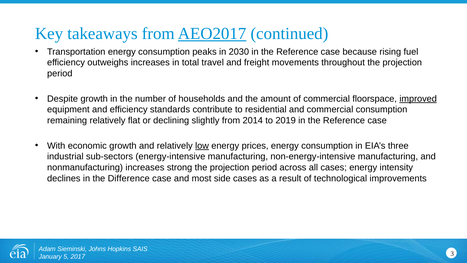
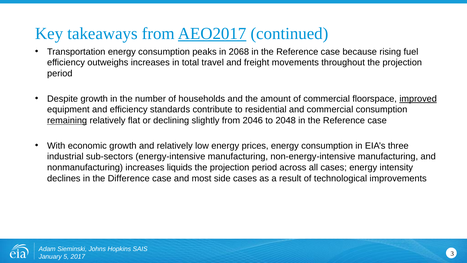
2030: 2030 -> 2068
remaining underline: none -> present
2014: 2014 -> 2046
2019: 2019 -> 2048
low underline: present -> none
strong: strong -> liquids
